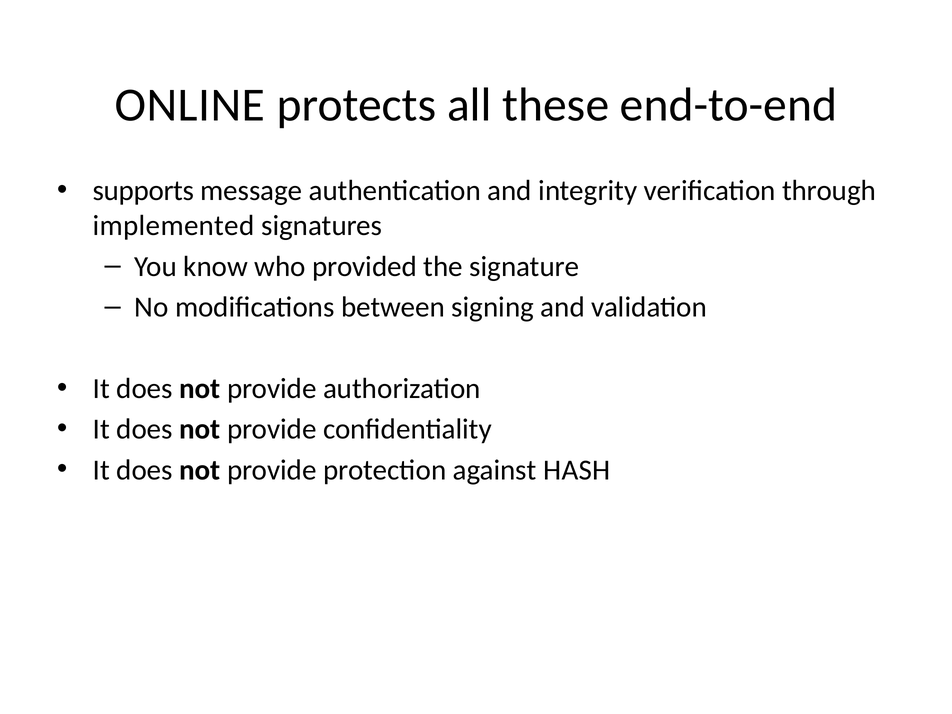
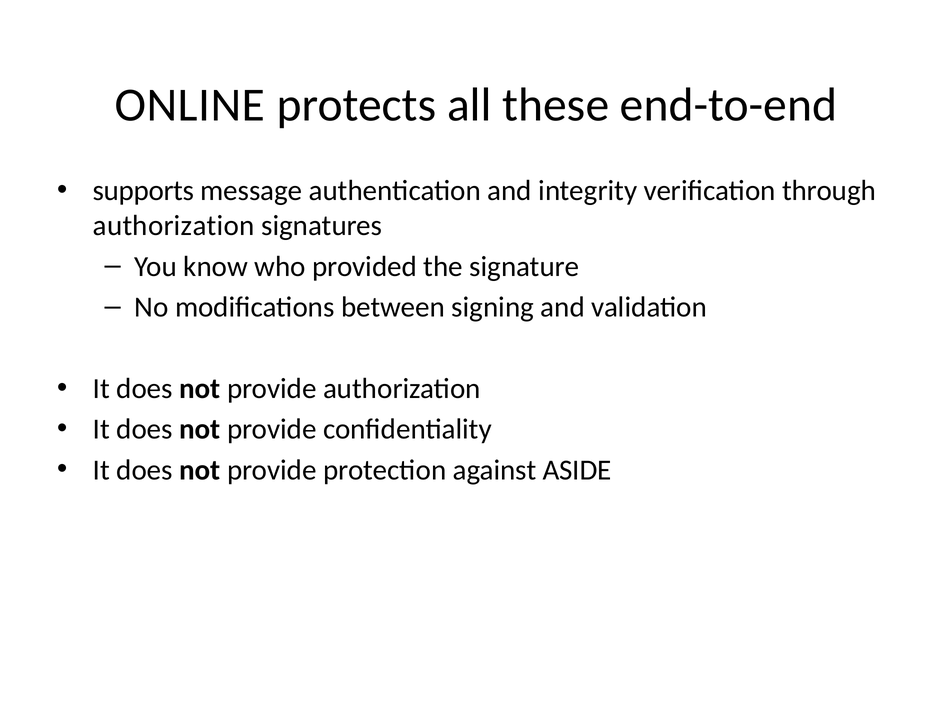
implemented at (174, 226): implemented -> authorization
HASH: HASH -> ASIDE
